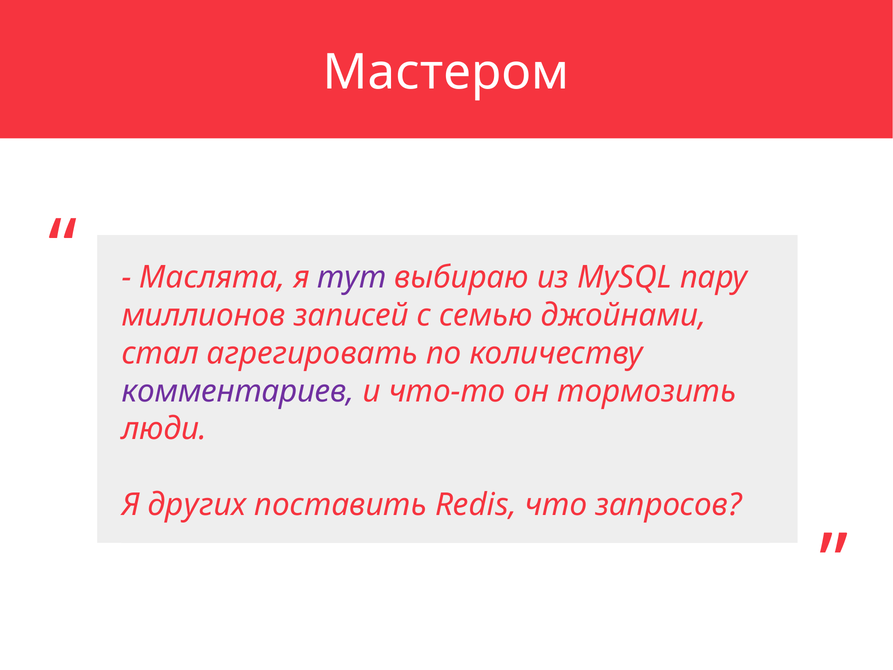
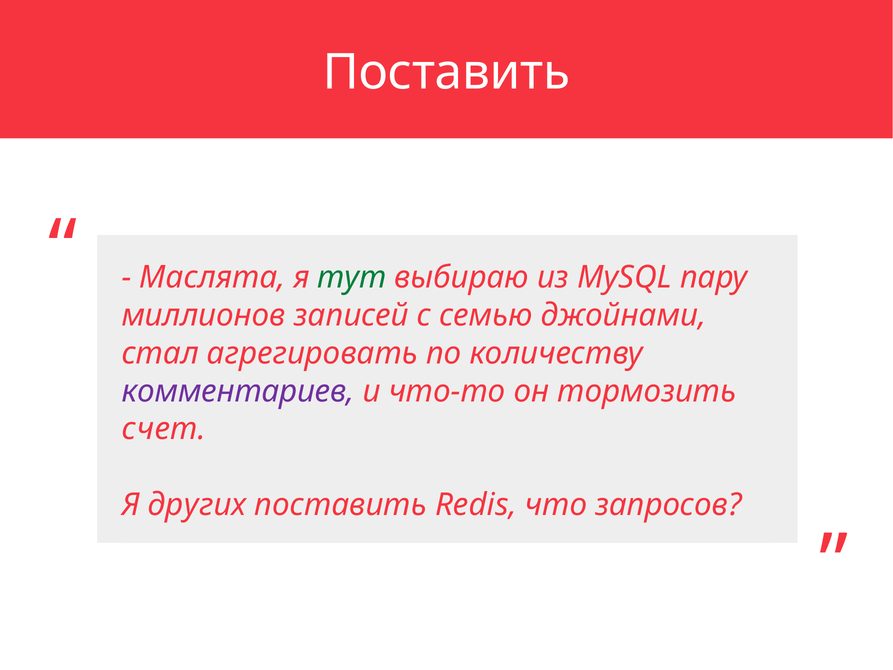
Мастером at (446, 73): Мастером -> Поставить
тут colour: purple -> green
люди: люди -> счет
